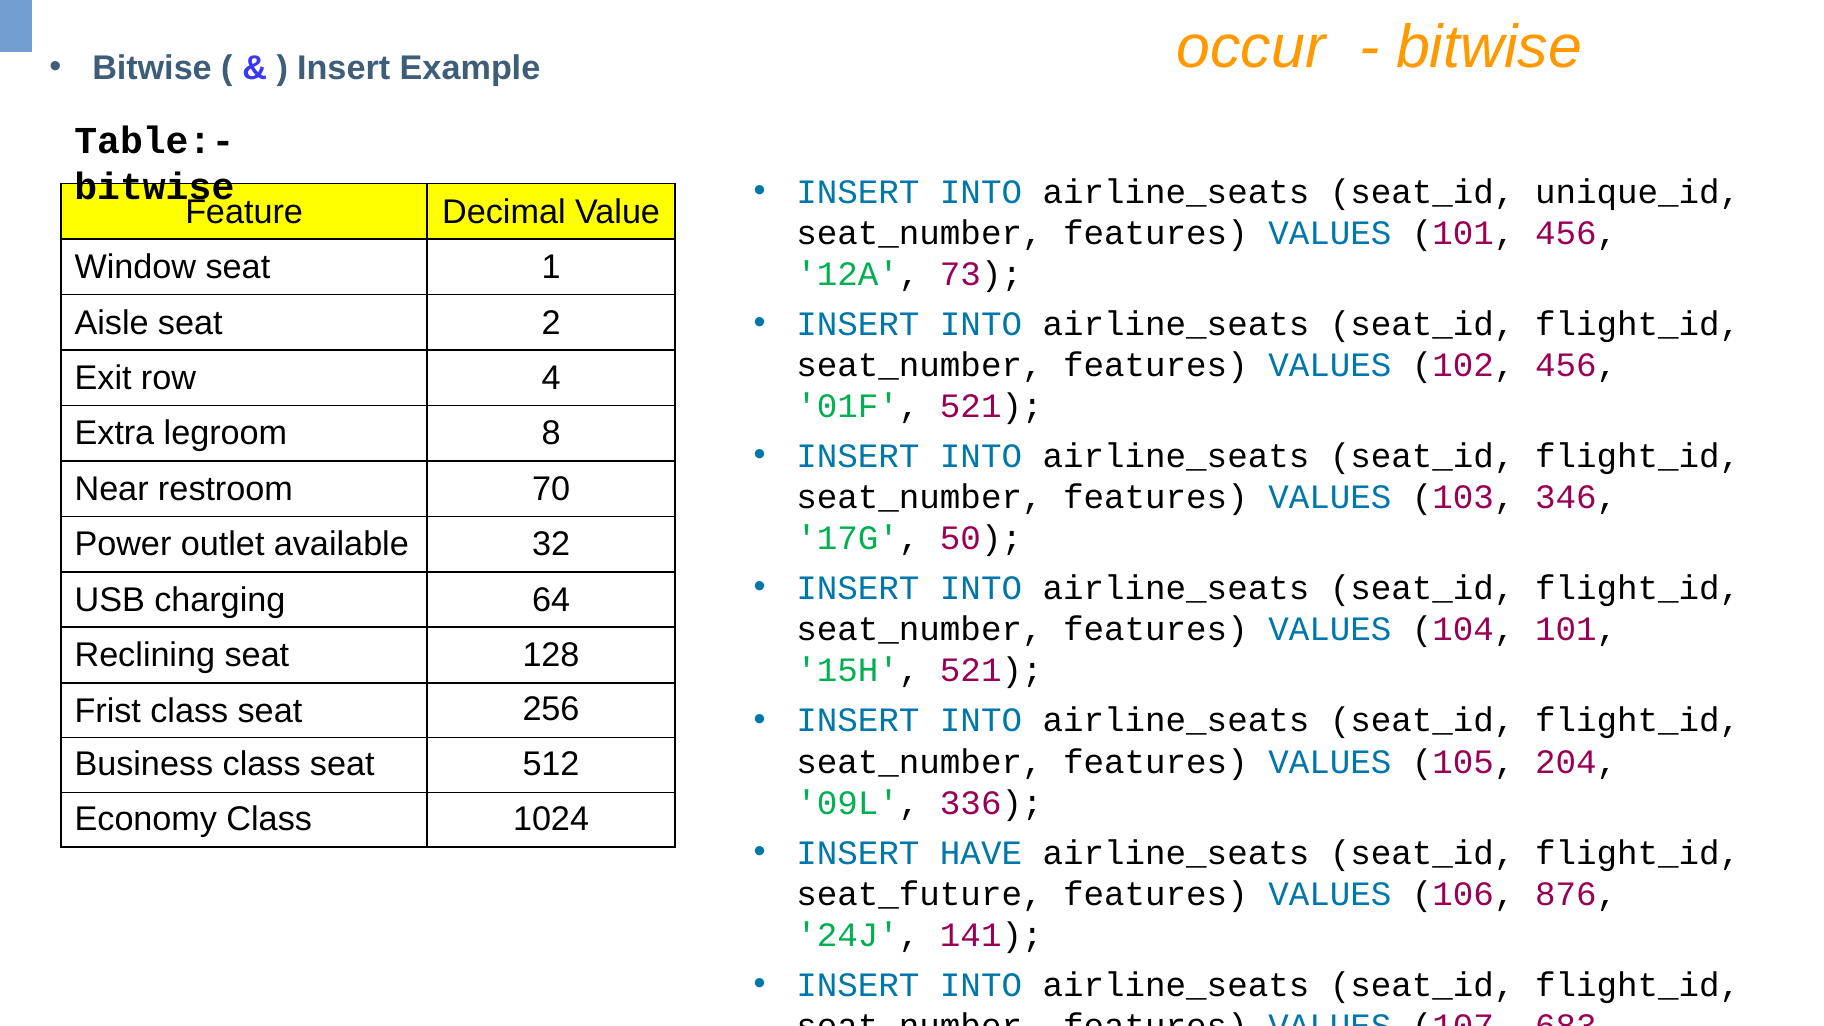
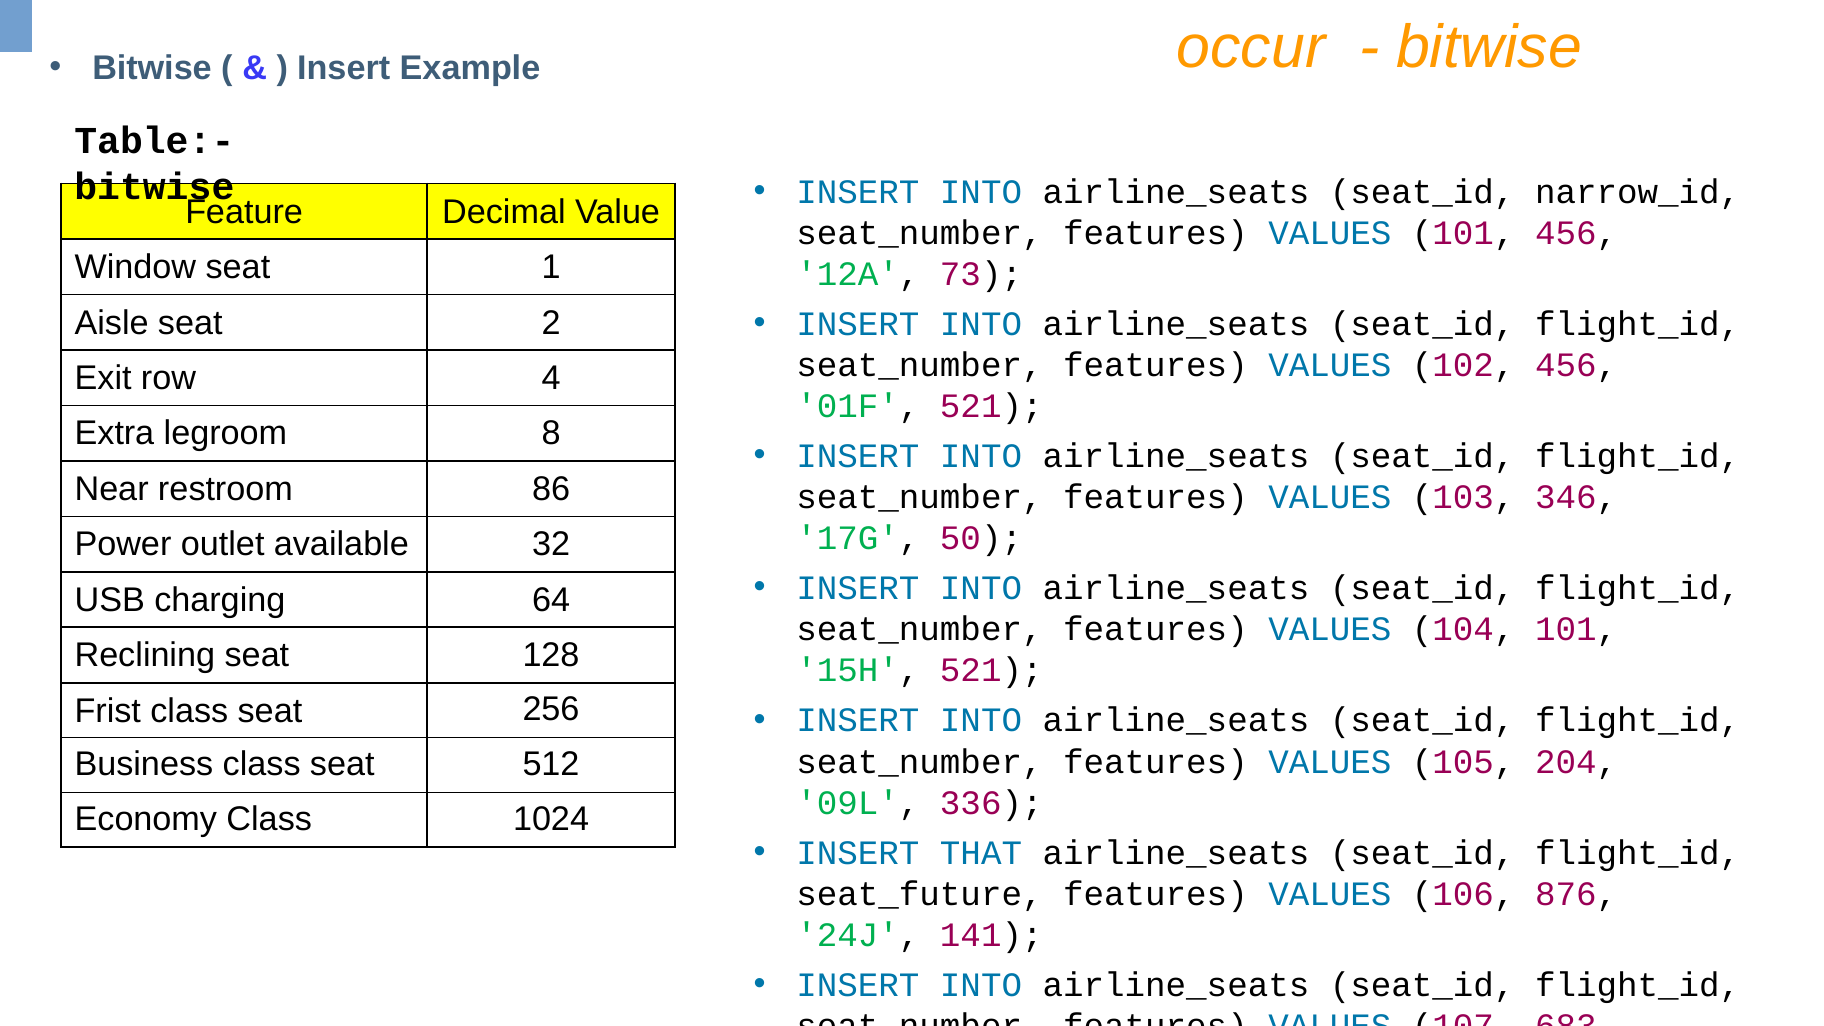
unique_id: unique_id -> narrow_id
70: 70 -> 86
HAVE: HAVE -> THAT
